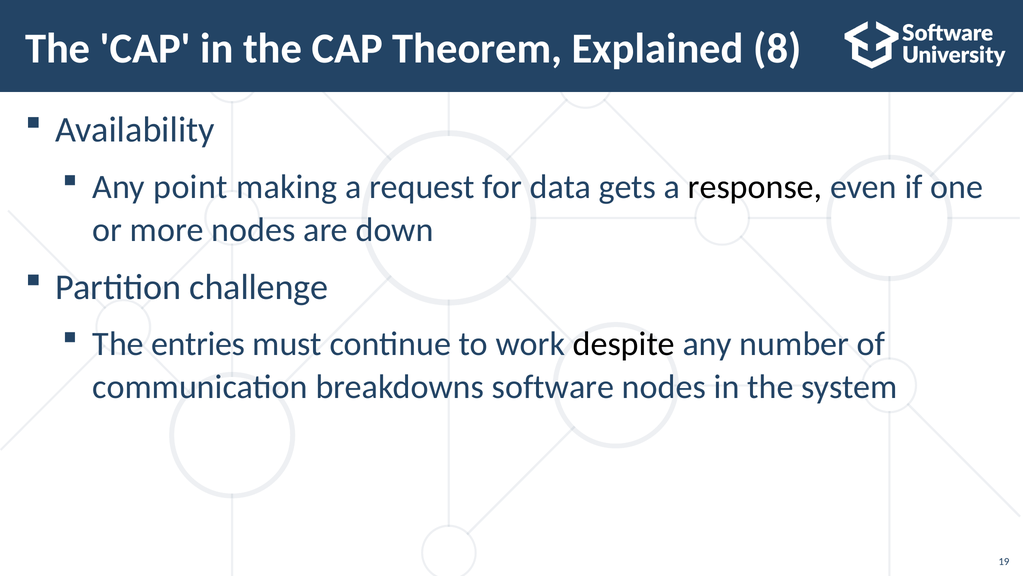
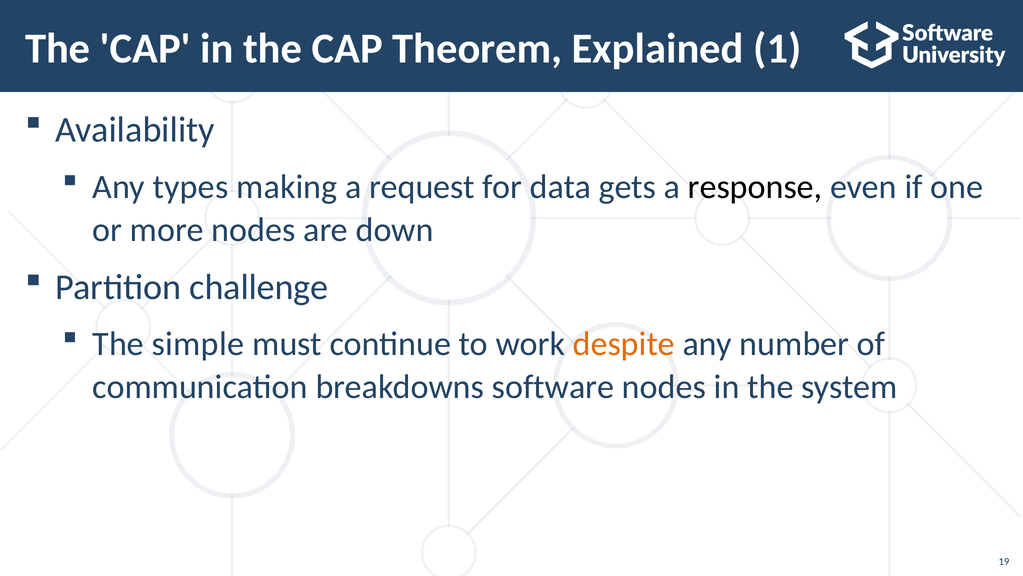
8: 8 -> 1
point: point -> types
entries: entries -> simple
despite colour: black -> orange
